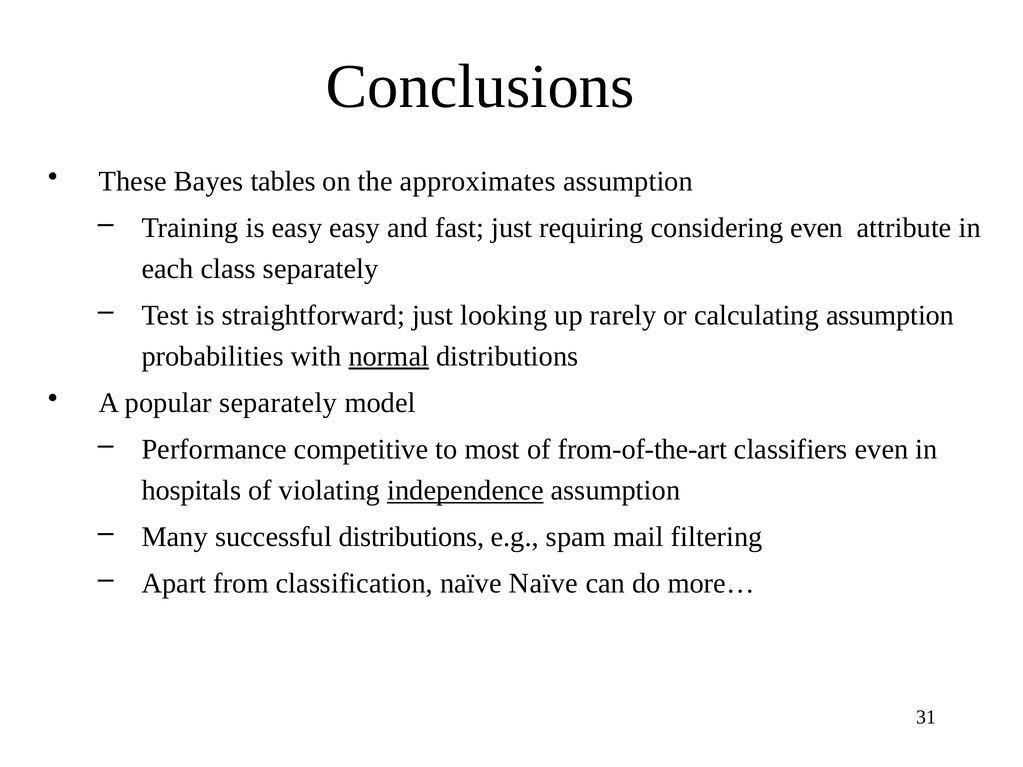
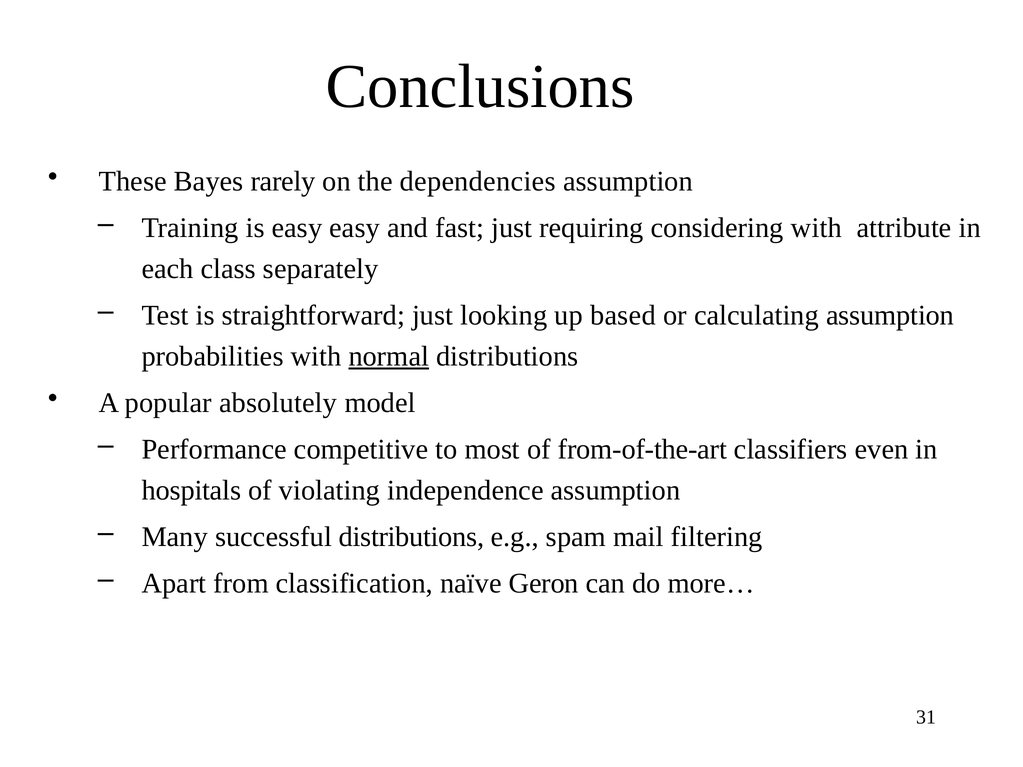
tables: tables -> rarely
approximates: approximates -> dependencies
considering even: even -> with
rarely: rarely -> based
popular separately: separately -> absolutely
independence underline: present -> none
naïve Naïve: Naïve -> Geron
